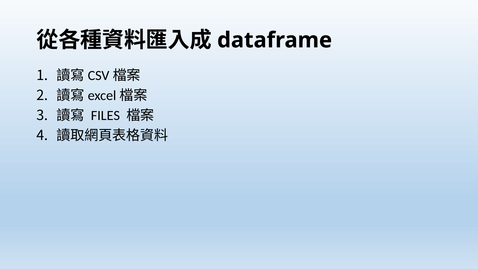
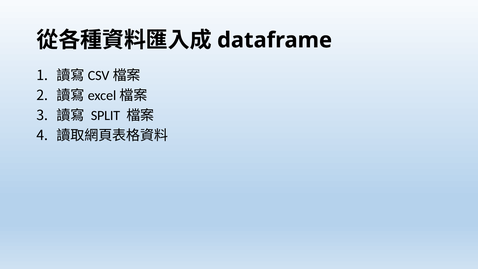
FILES: FILES -> SPLIT
